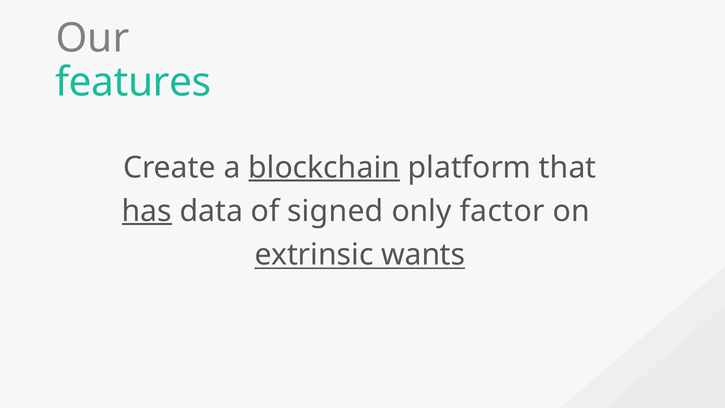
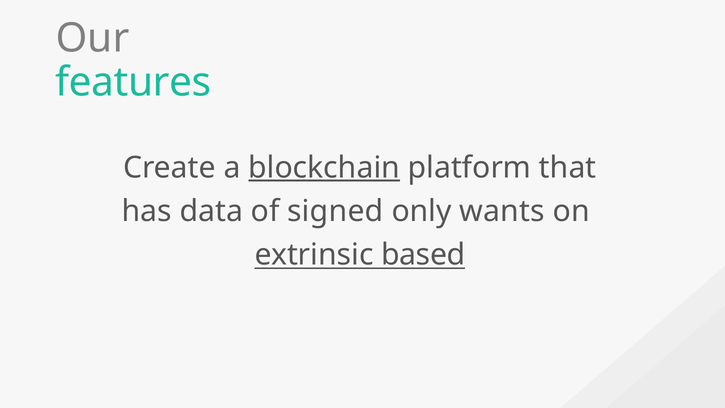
has underline: present -> none
factor: factor -> wants
wants: wants -> based
